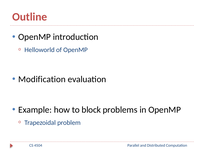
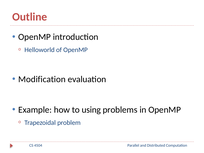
block: block -> using
